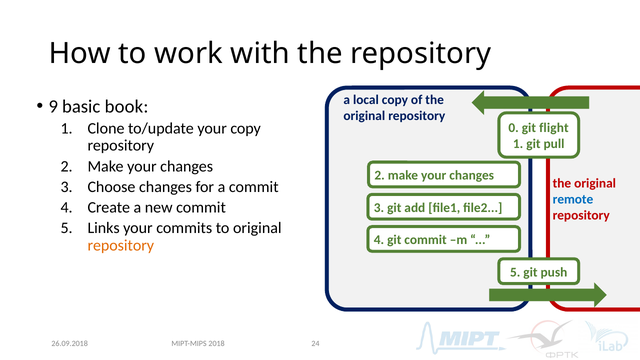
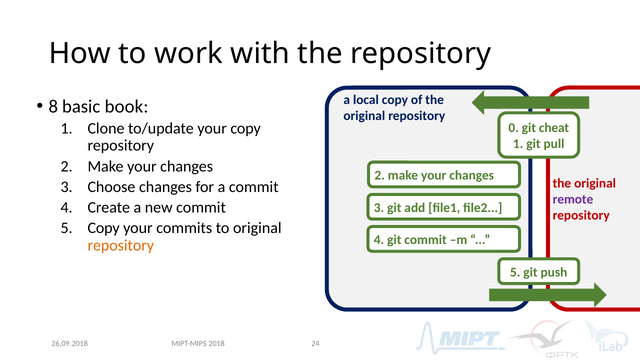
9: 9 -> 8
flight: flight -> cheat
remote colour: blue -> purple
5 Links: Links -> Copy
